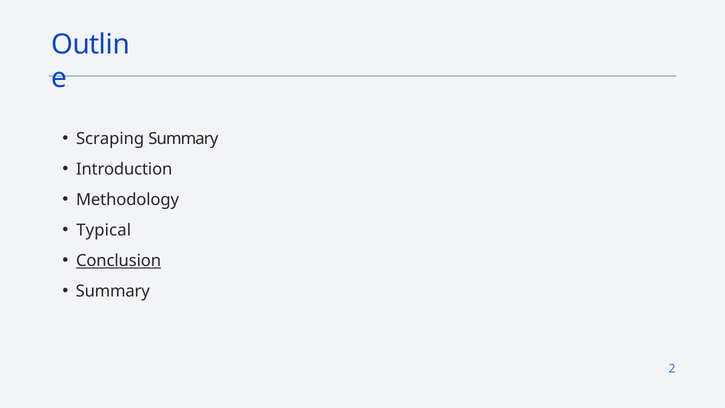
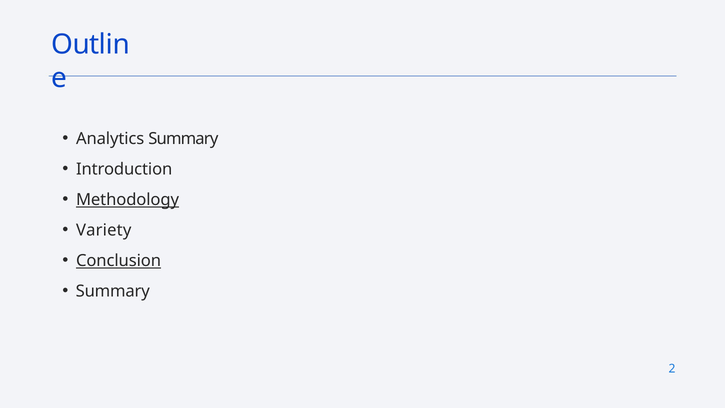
Scraping: Scraping -> Analytics
Methodology underline: none -> present
Typical: Typical -> Variety
